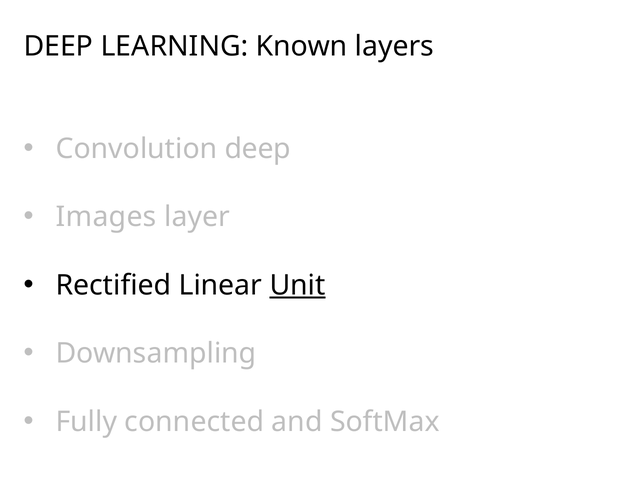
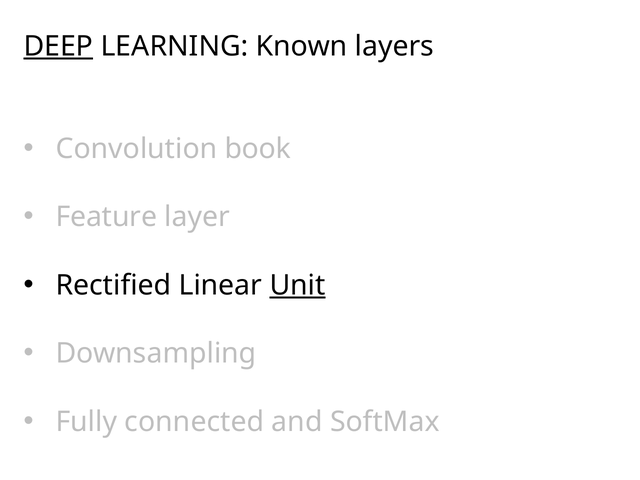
DEEP at (58, 46) underline: none -> present
Convolution deep: deep -> book
Images: Images -> Feature
